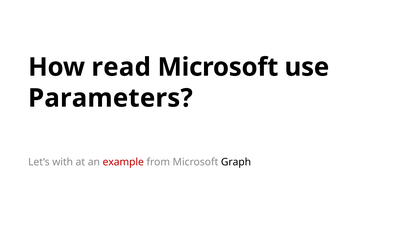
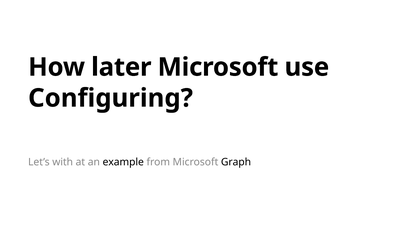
read: read -> later
Parameters: Parameters -> Configuring
example colour: red -> black
